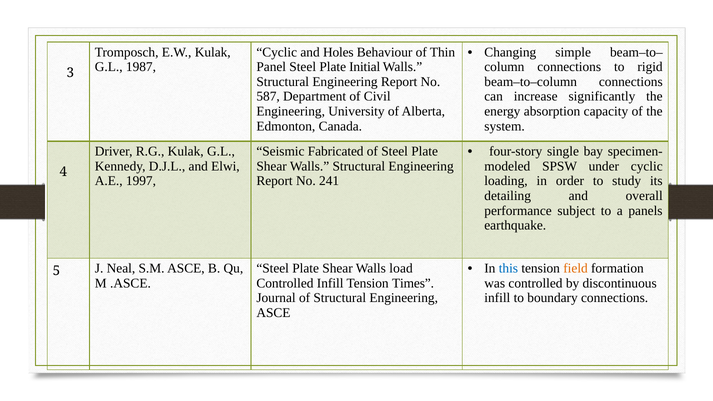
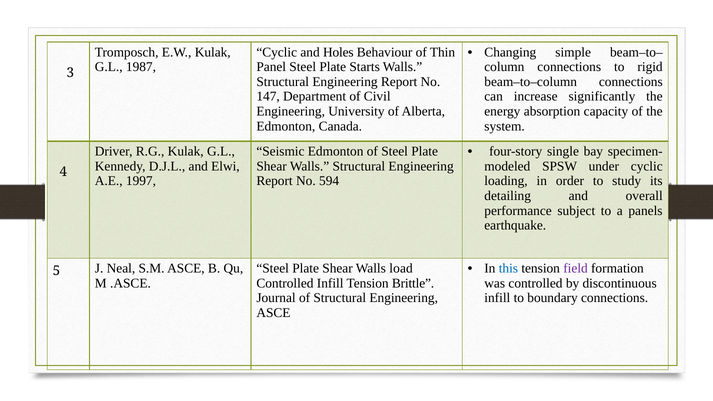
Initial: Initial -> Starts
587: 587 -> 147
Seismic Fabricated: Fabricated -> Edmonton
241: 241 -> 594
field colour: orange -> purple
Times: Times -> Brittle
